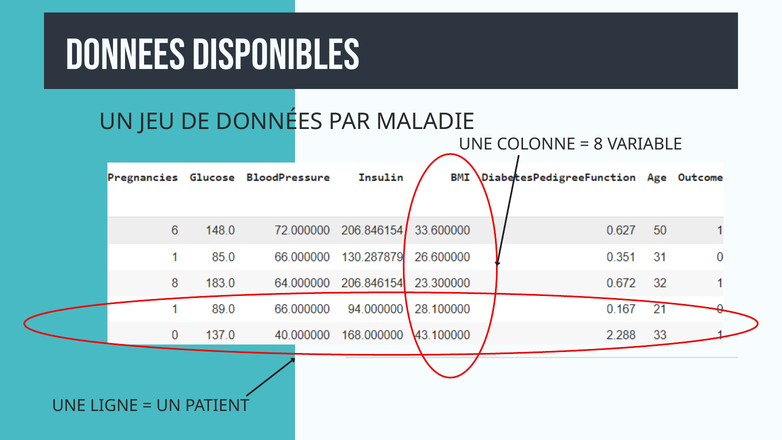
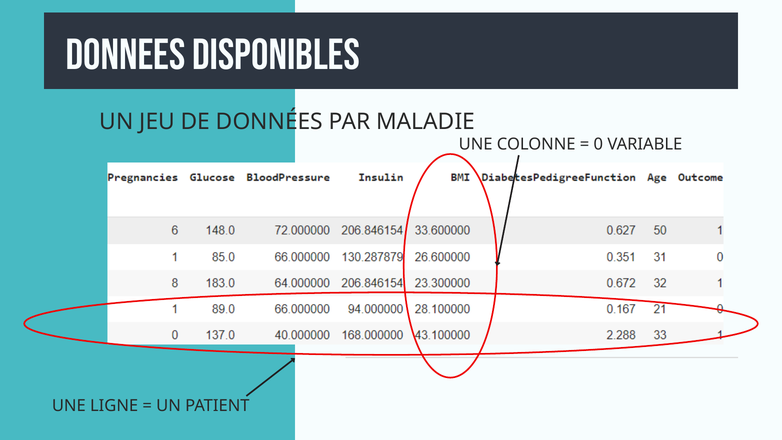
8: 8 -> 0
